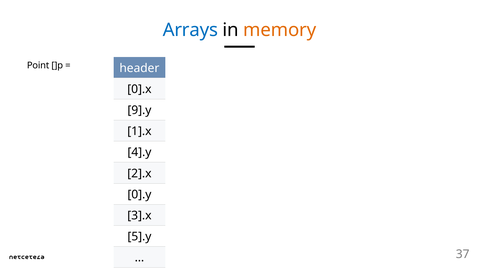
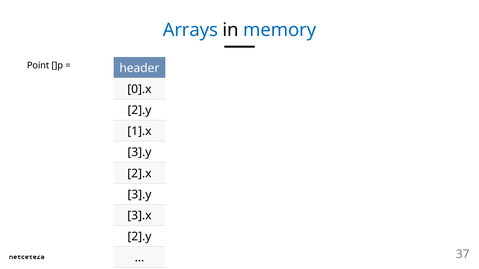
memory colour: orange -> blue
9].y at (139, 110): 9].y -> 2].y
4].y at (139, 153): 4].y -> 3].y
0].y at (139, 195): 0].y -> 3].y
5].y at (139, 237): 5].y -> 2].y
